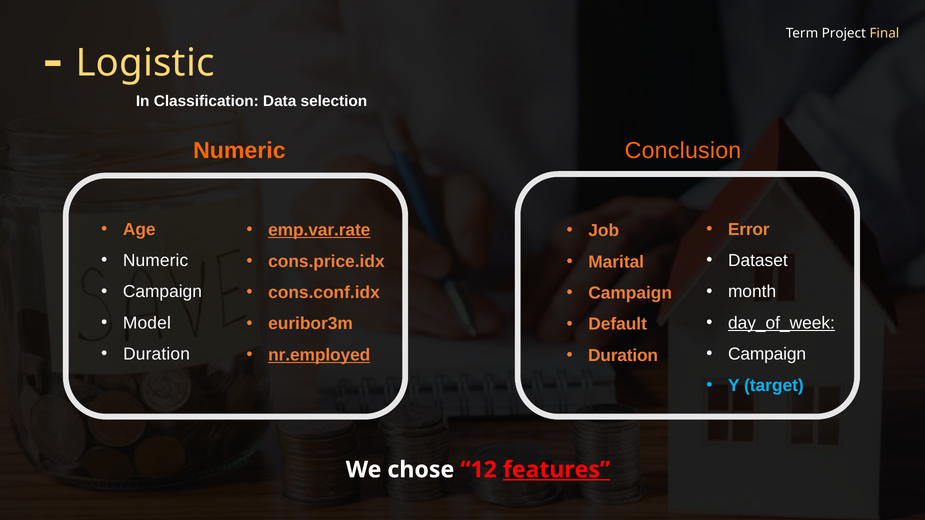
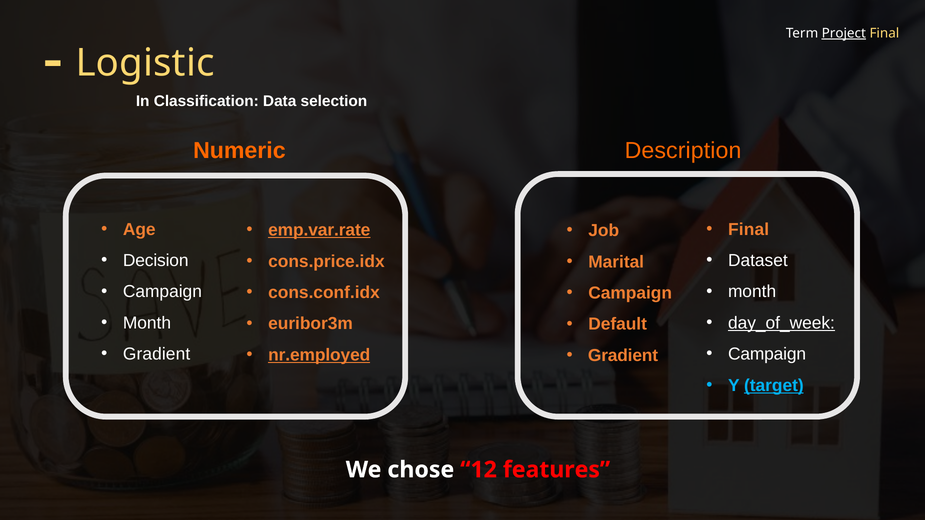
Project underline: none -> present
Conclusion: Conclusion -> Description
Error at (749, 229): Error -> Final
Numeric at (156, 261): Numeric -> Decision
Model at (147, 323): Model -> Month
Duration at (157, 354): Duration -> Gradient
Duration at (623, 356): Duration -> Gradient
target underline: none -> present
features underline: present -> none
